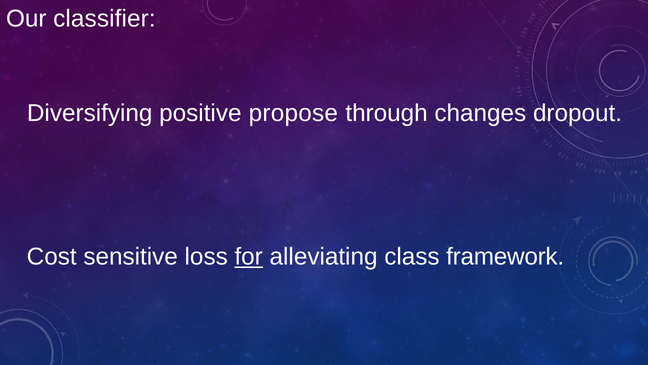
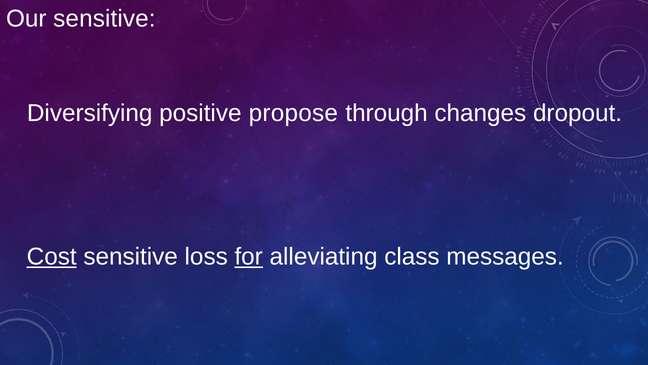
Our classifier: classifier -> sensitive
Cost underline: none -> present
framework: framework -> messages
